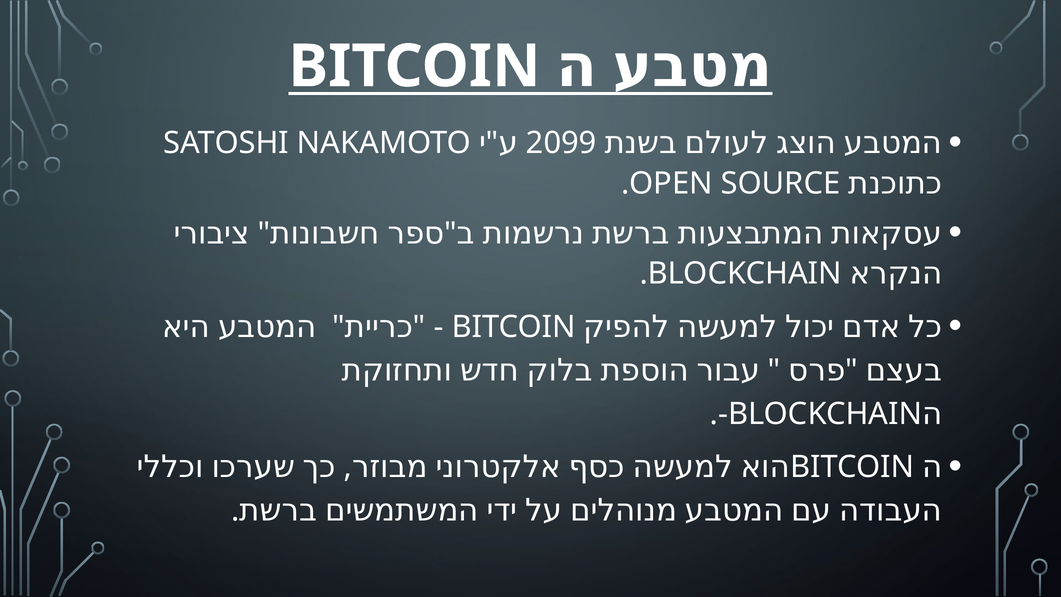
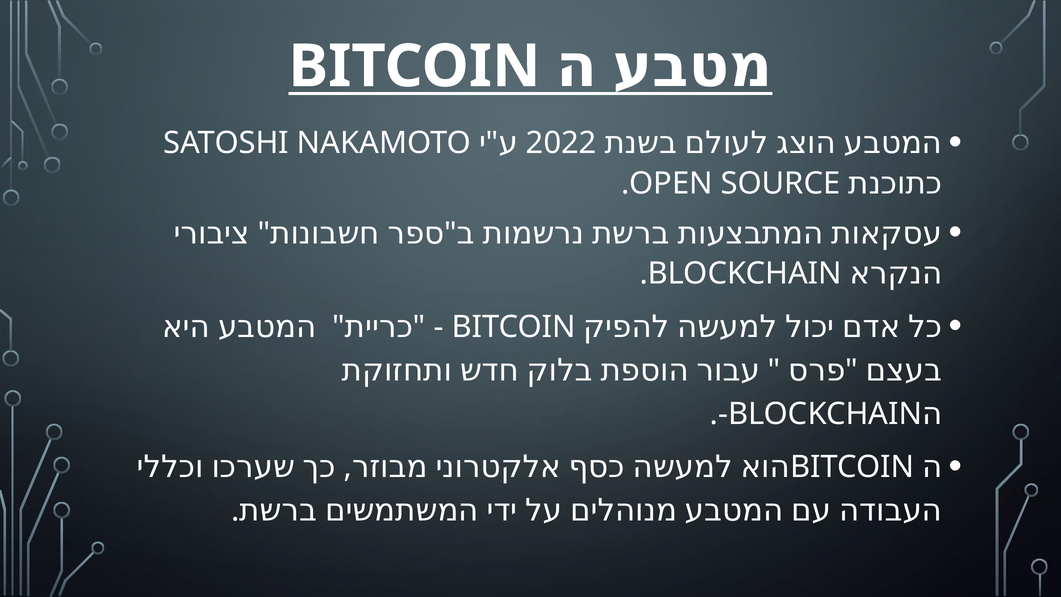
2099: 2099 -> 2022
